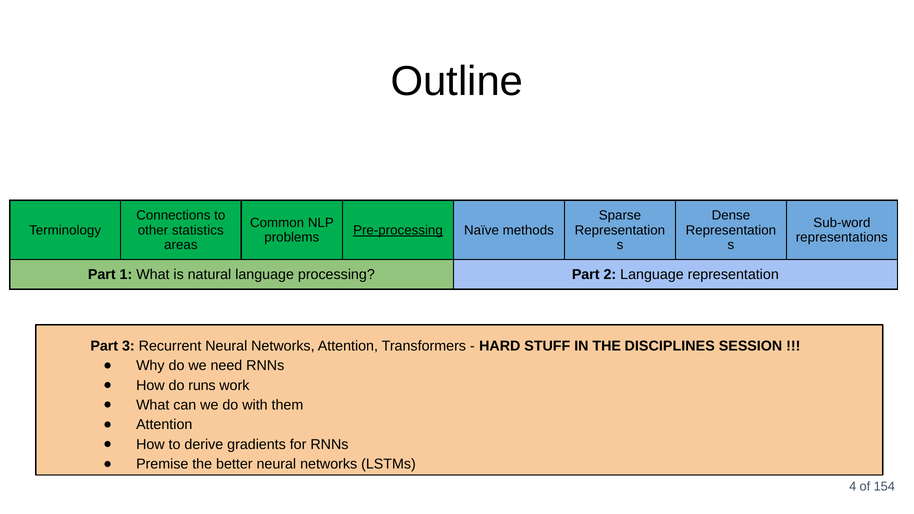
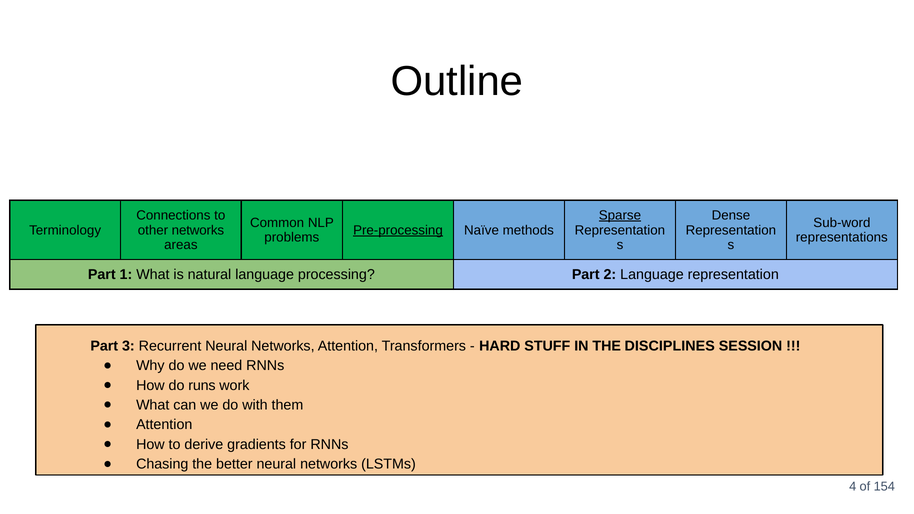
Sparse underline: none -> present
other statistics: statistics -> networks
Premise: Premise -> Chasing
